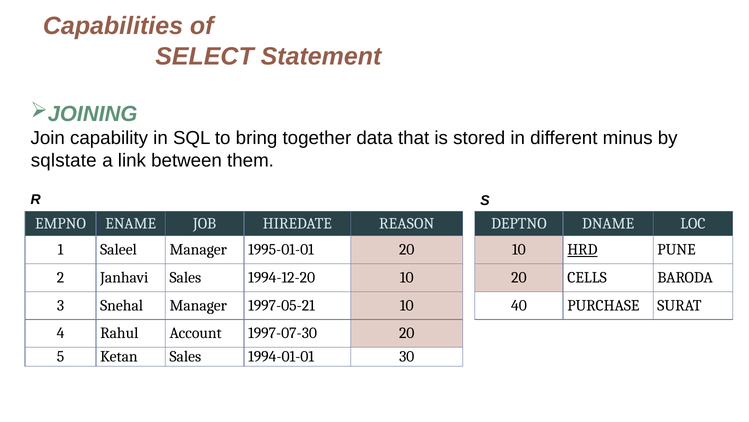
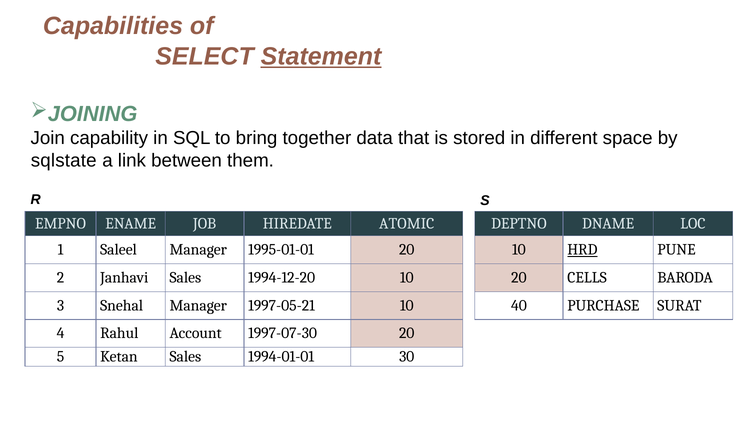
Statement underline: none -> present
minus: minus -> space
REASON: REASON -> ATOMIC
